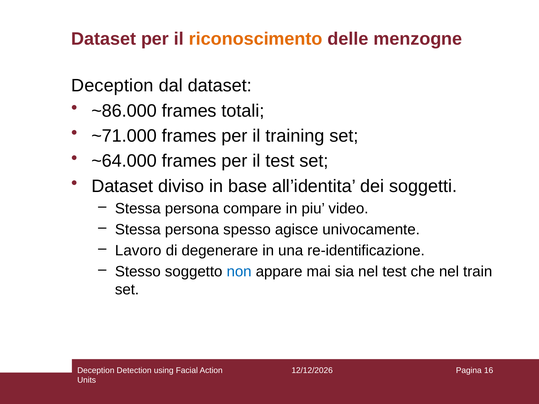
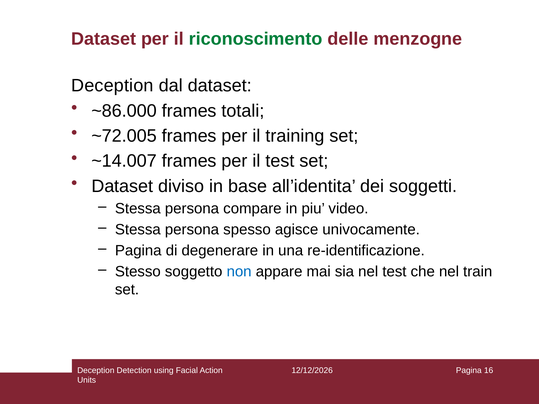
riconoscimento colour: orange -> green
~71.000: ~71.000 -> ~72.005
~64.000: ~64.000 -> ~14.007
Lavoro at (138, 251): Lavoro -> Pagina
